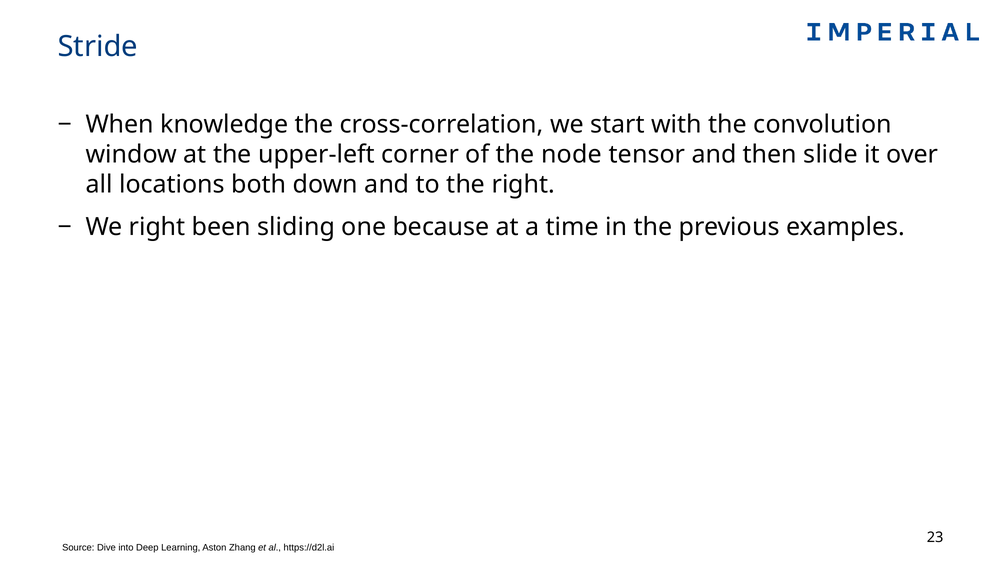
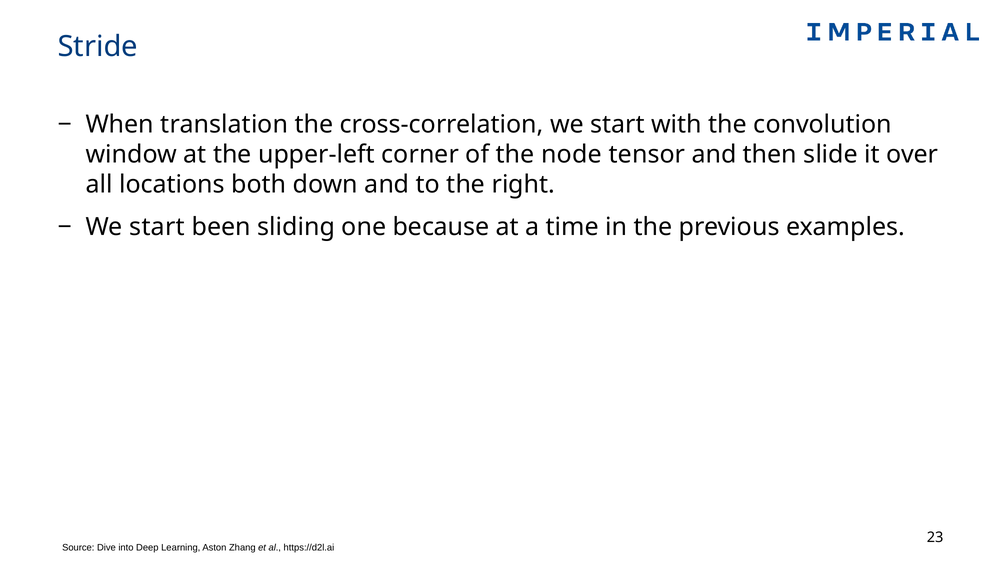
knowledge: knowledge -> translation
right at (157, 227): right -> start
